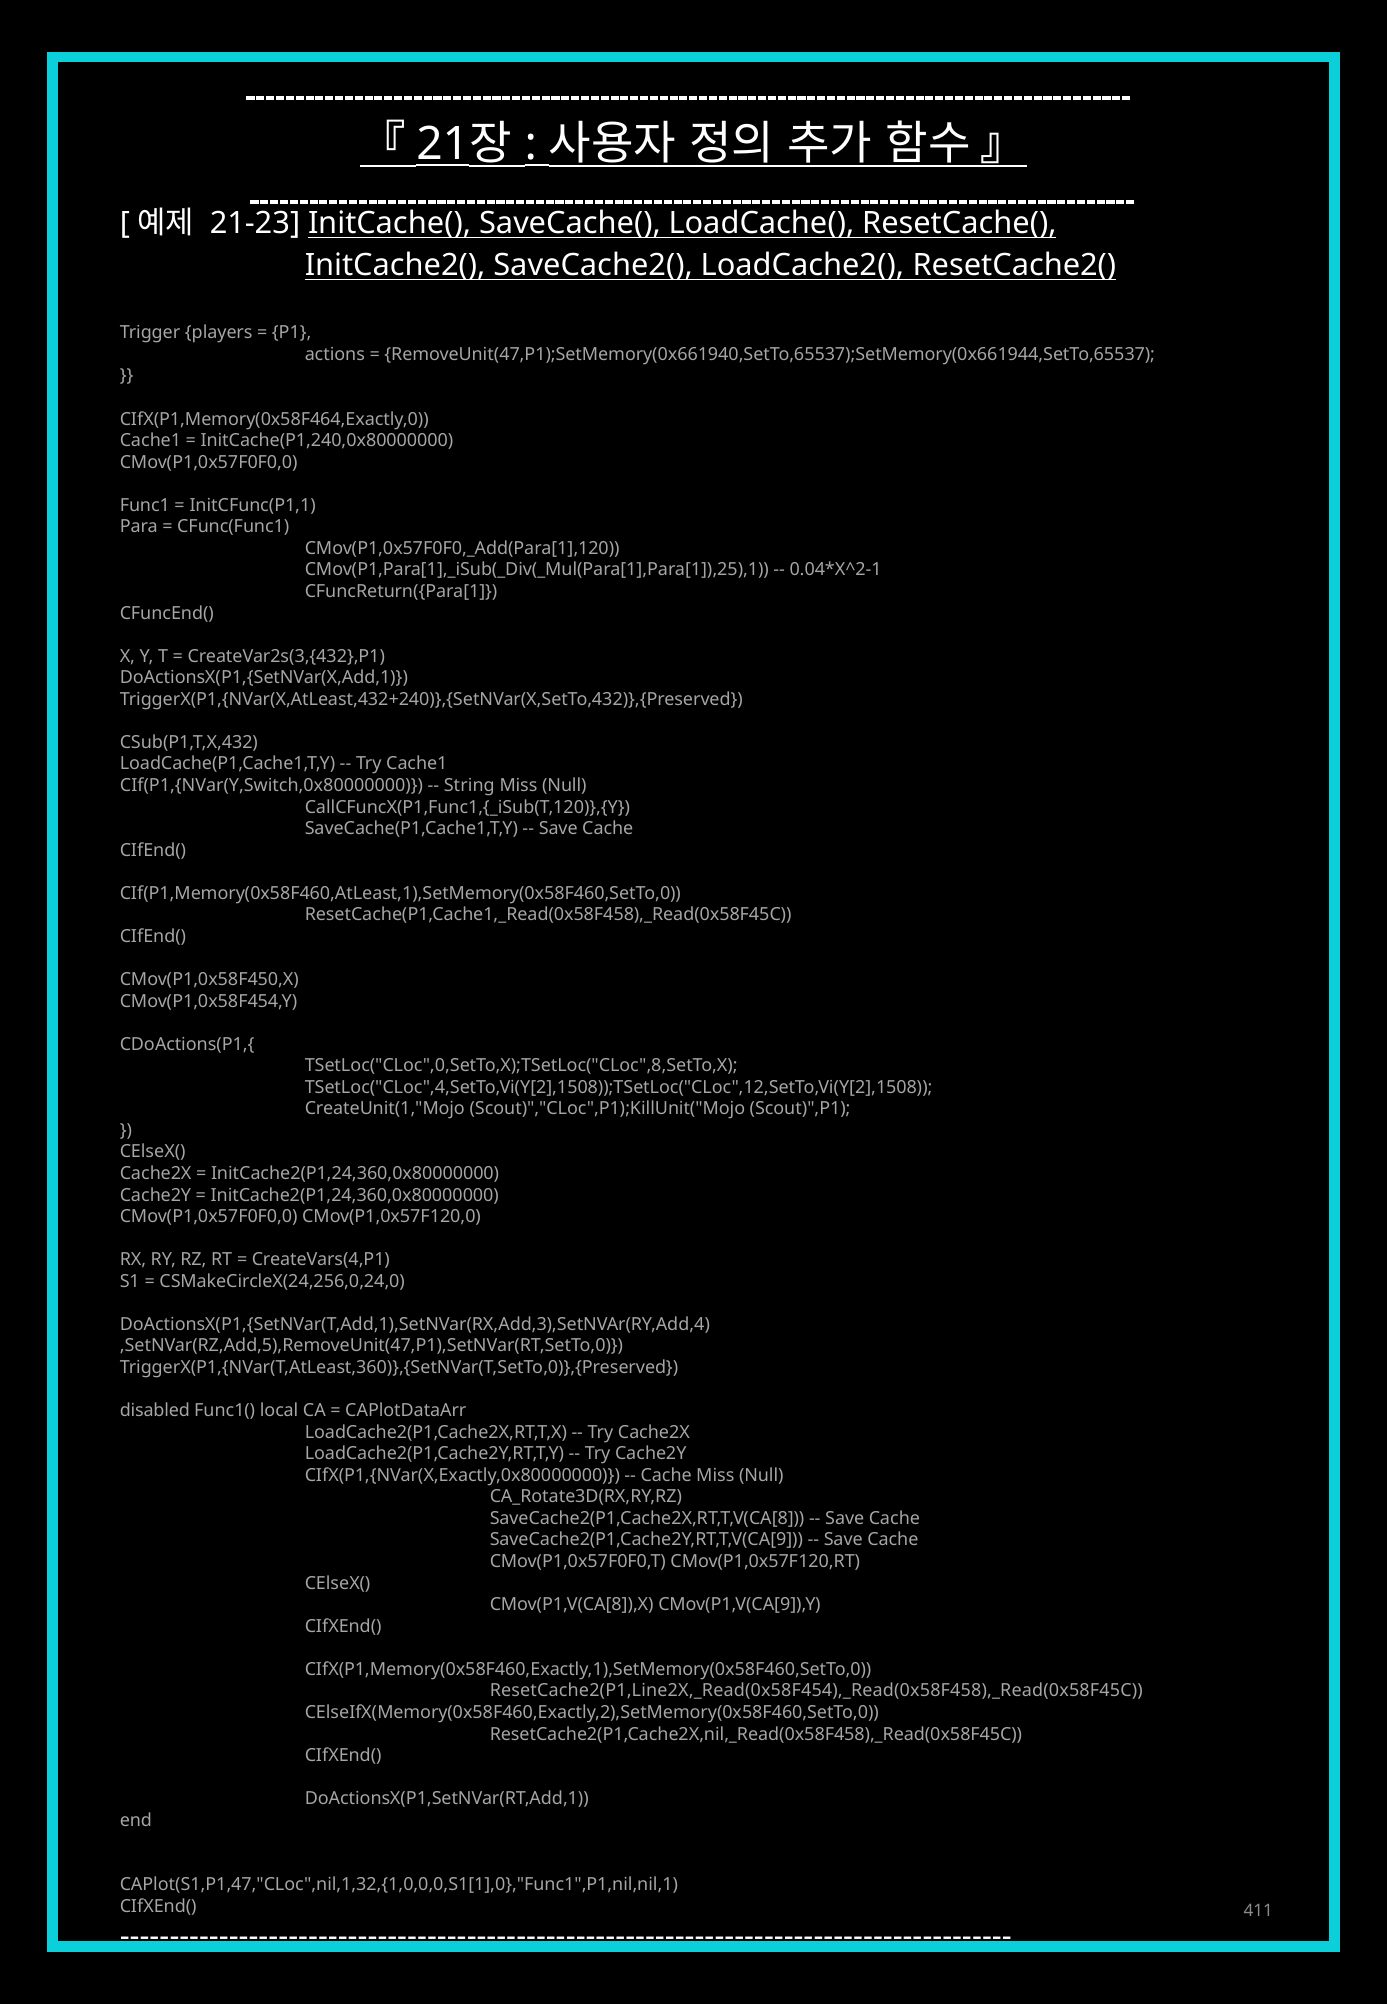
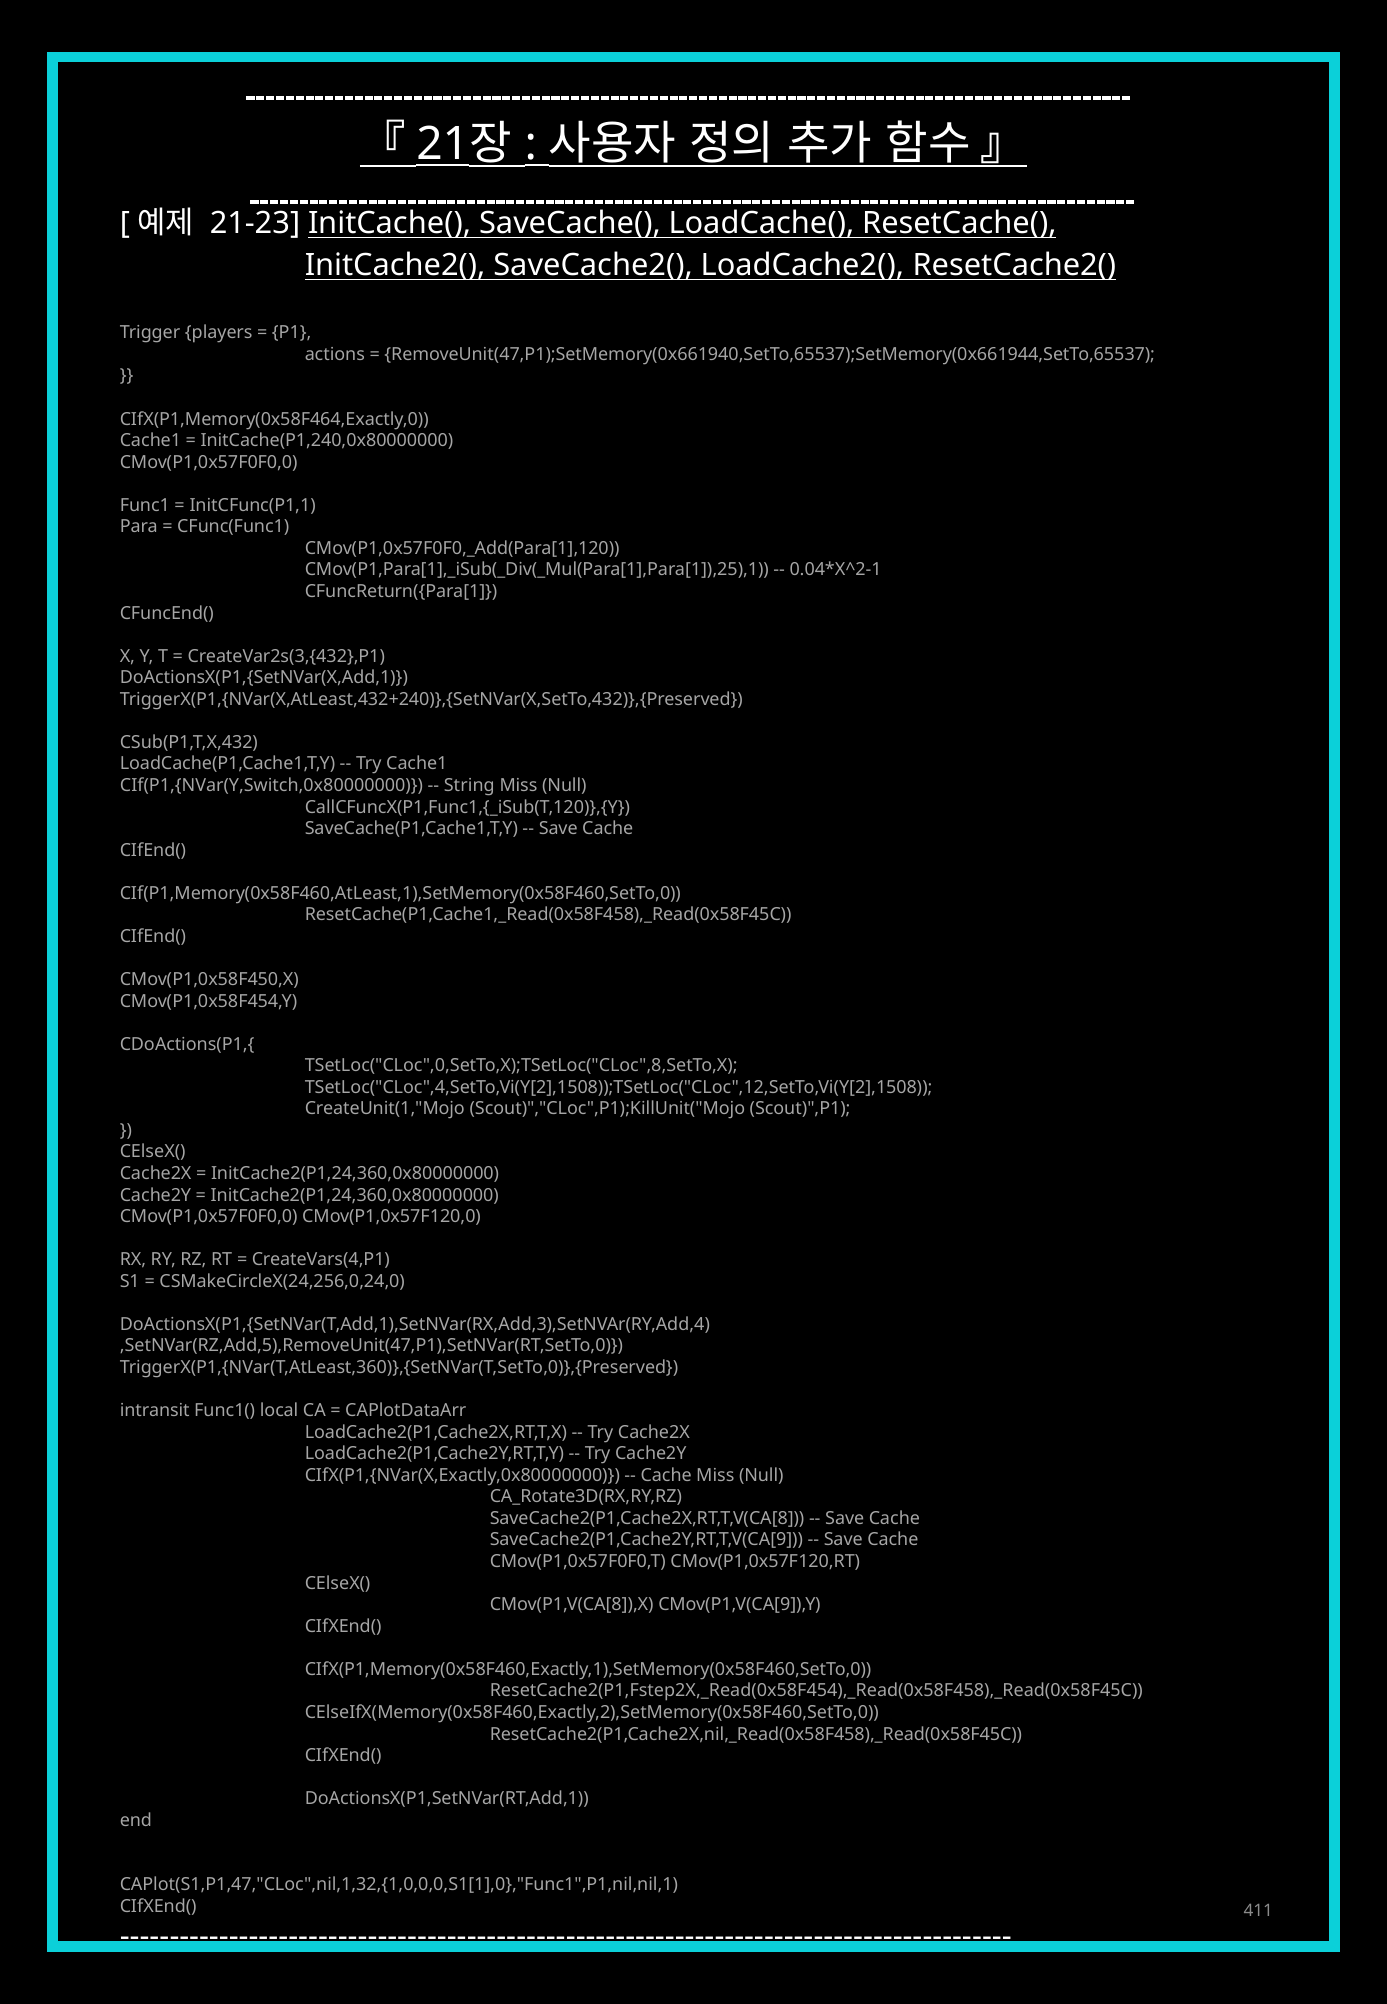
disabled: disabled -> intransit
ResetCache2(P1,Line2X,_Read(0x58F454),_Read(0x58F458),_Read(0x58F45C: ResetCache2(P1,Line2X,_Read(0x58F454),_Read(0x58F458),_Read(0x58F45C -> ResetCache2(P1,Fstep2X,_Read(0x58F454),_Read(0x58F458),_Read(0x58F45C
